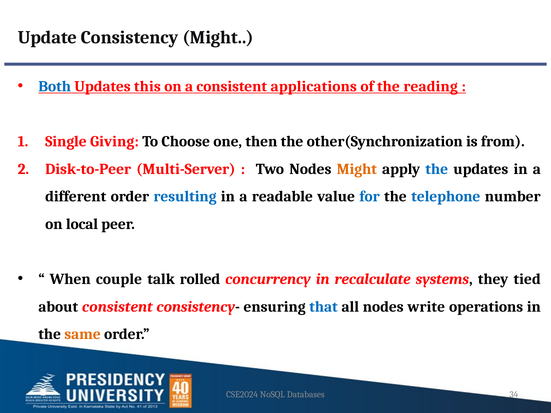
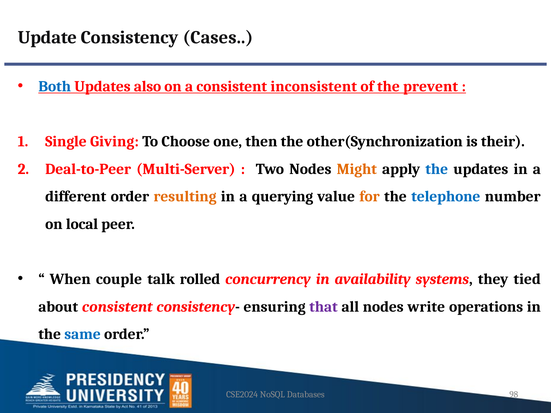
Consistency Might: Might -> Cases
this: this -> also
applications: applications -> inconsistent
reading: reading -> prevent
from: from -> their
Disk-to-Peer: Disk-to-Peer -> Deal-to-Peer
resulting colour: blue -> orange
readable: readable -> querying
for colour: blue -> orange
recalculate: recalculate -> availability
that colour: blue -> purple
same colour: orange -> blue
34: 34 -> 98
